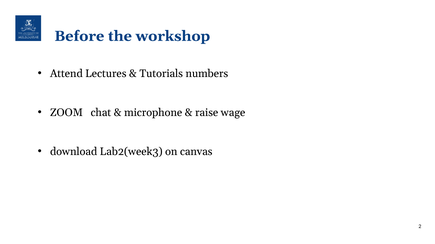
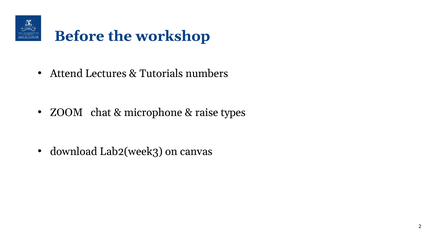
wage: wage -> types
